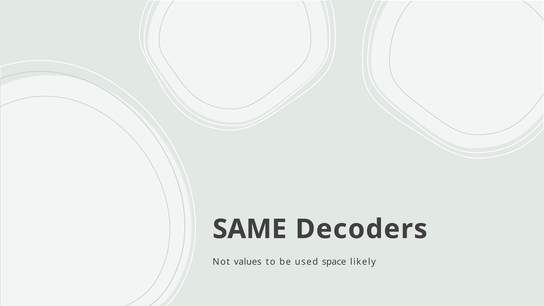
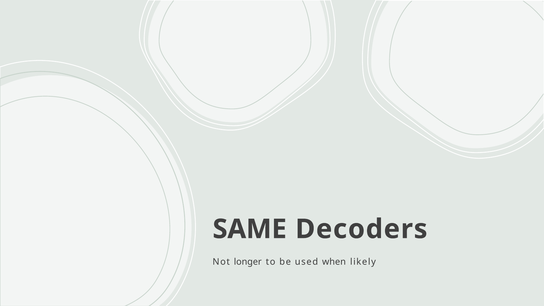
values: values -> longer
space: space -> when
